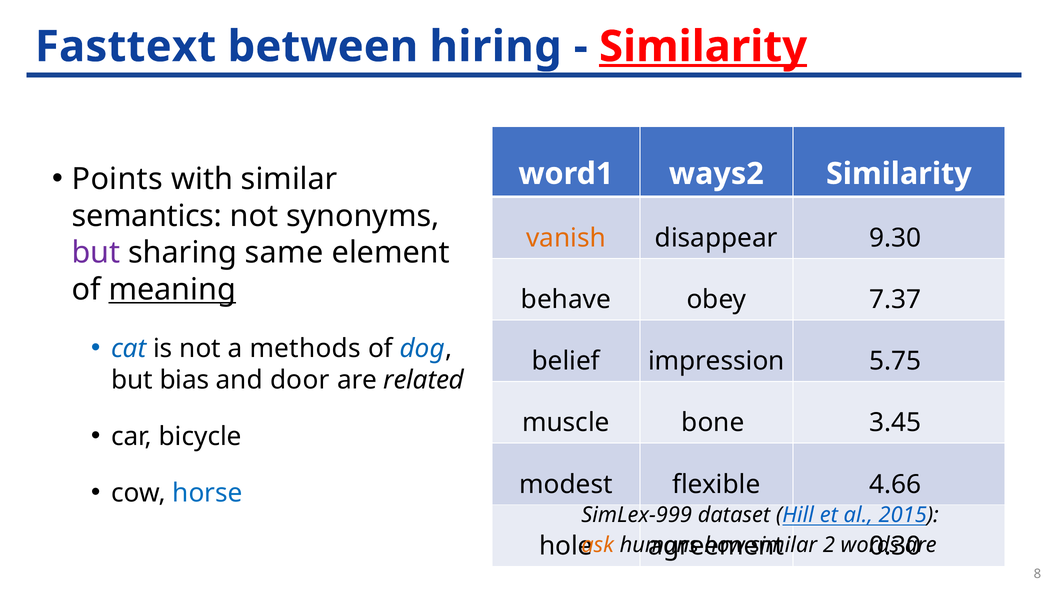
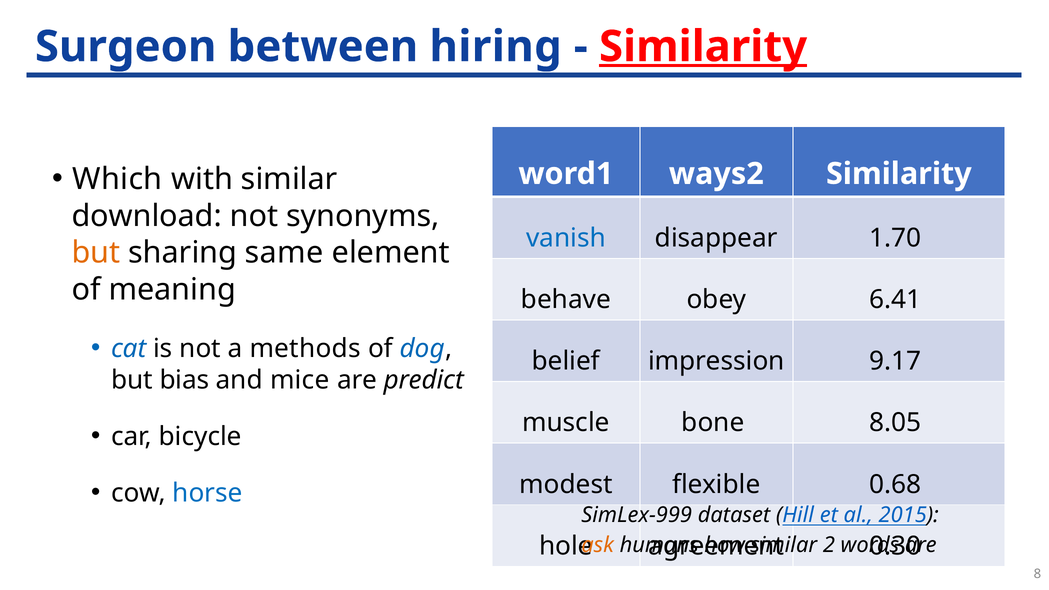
Fasttext: Fasttext -> Surgeon
Points: Points -> Which
semantics: semantics -> download
vanish colour: orange -> blue
9.30: 9.30 -> 1.70
but at (96, 253) colour: purple -> orange
meaning underline: present -> none
7.37: 7.37 -> 6.41
5.75: 5.75 -> 9.17
door: door -> mice
related: related -> predict
3.45: 3.45 -> 8.05
4.66: 4.66 -> 0.68
